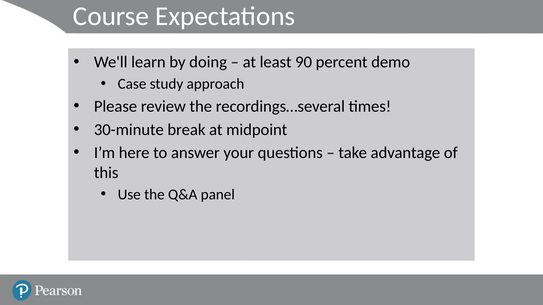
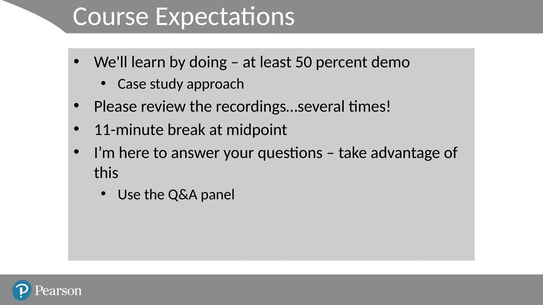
90: 90 -> 50
30-minute: 30-minute -> 11-minute
